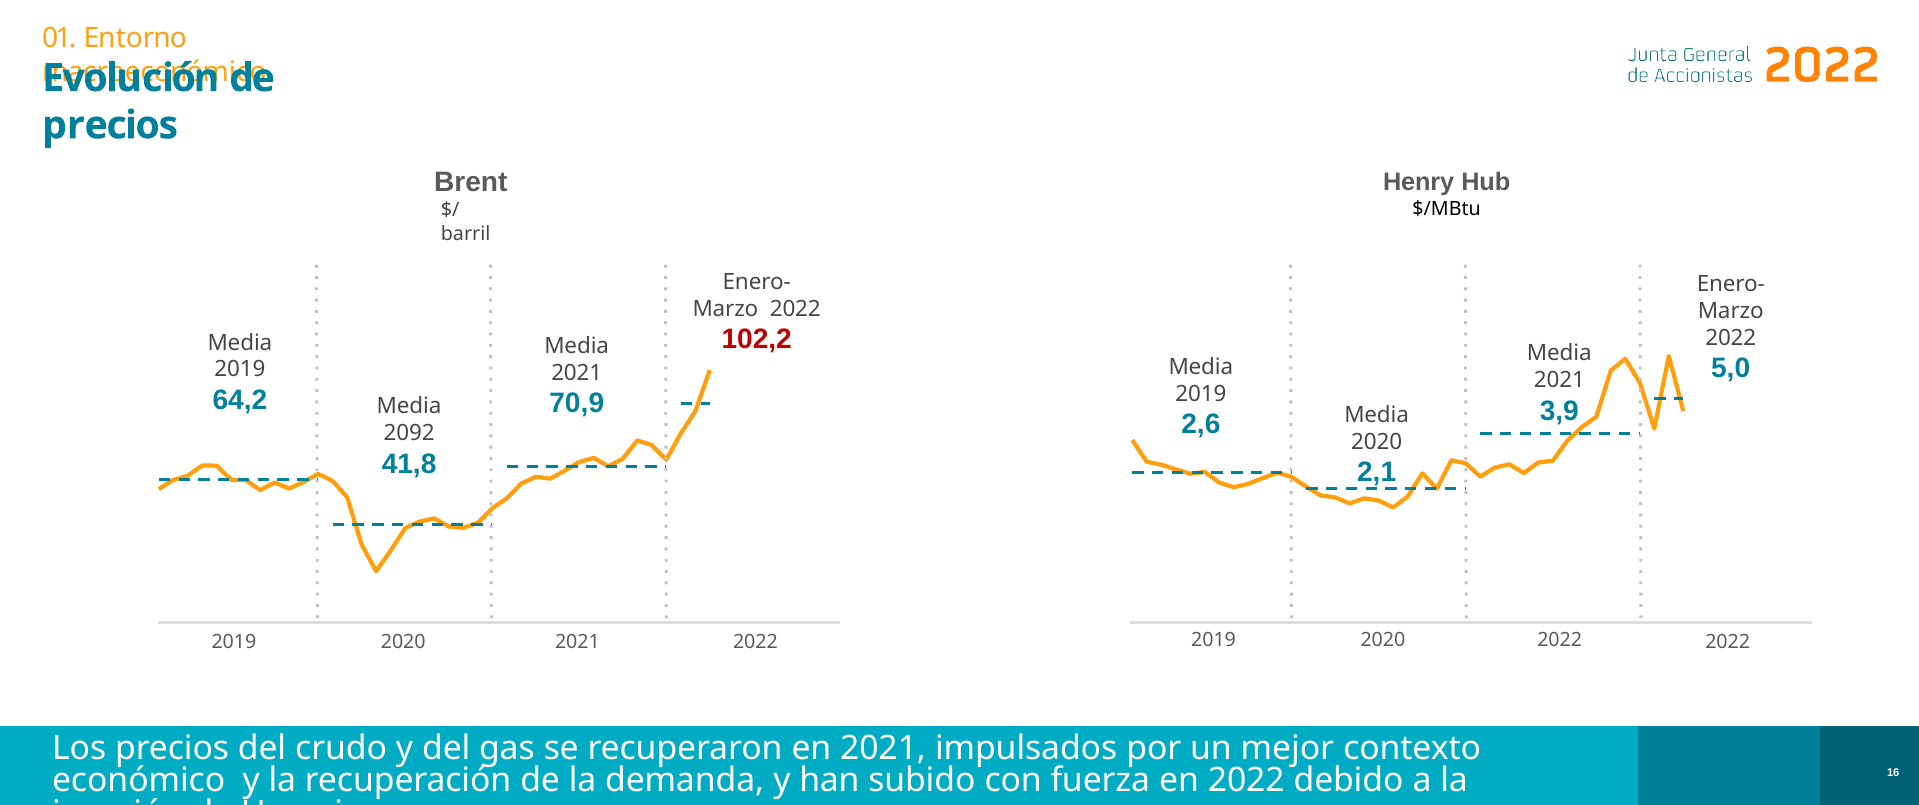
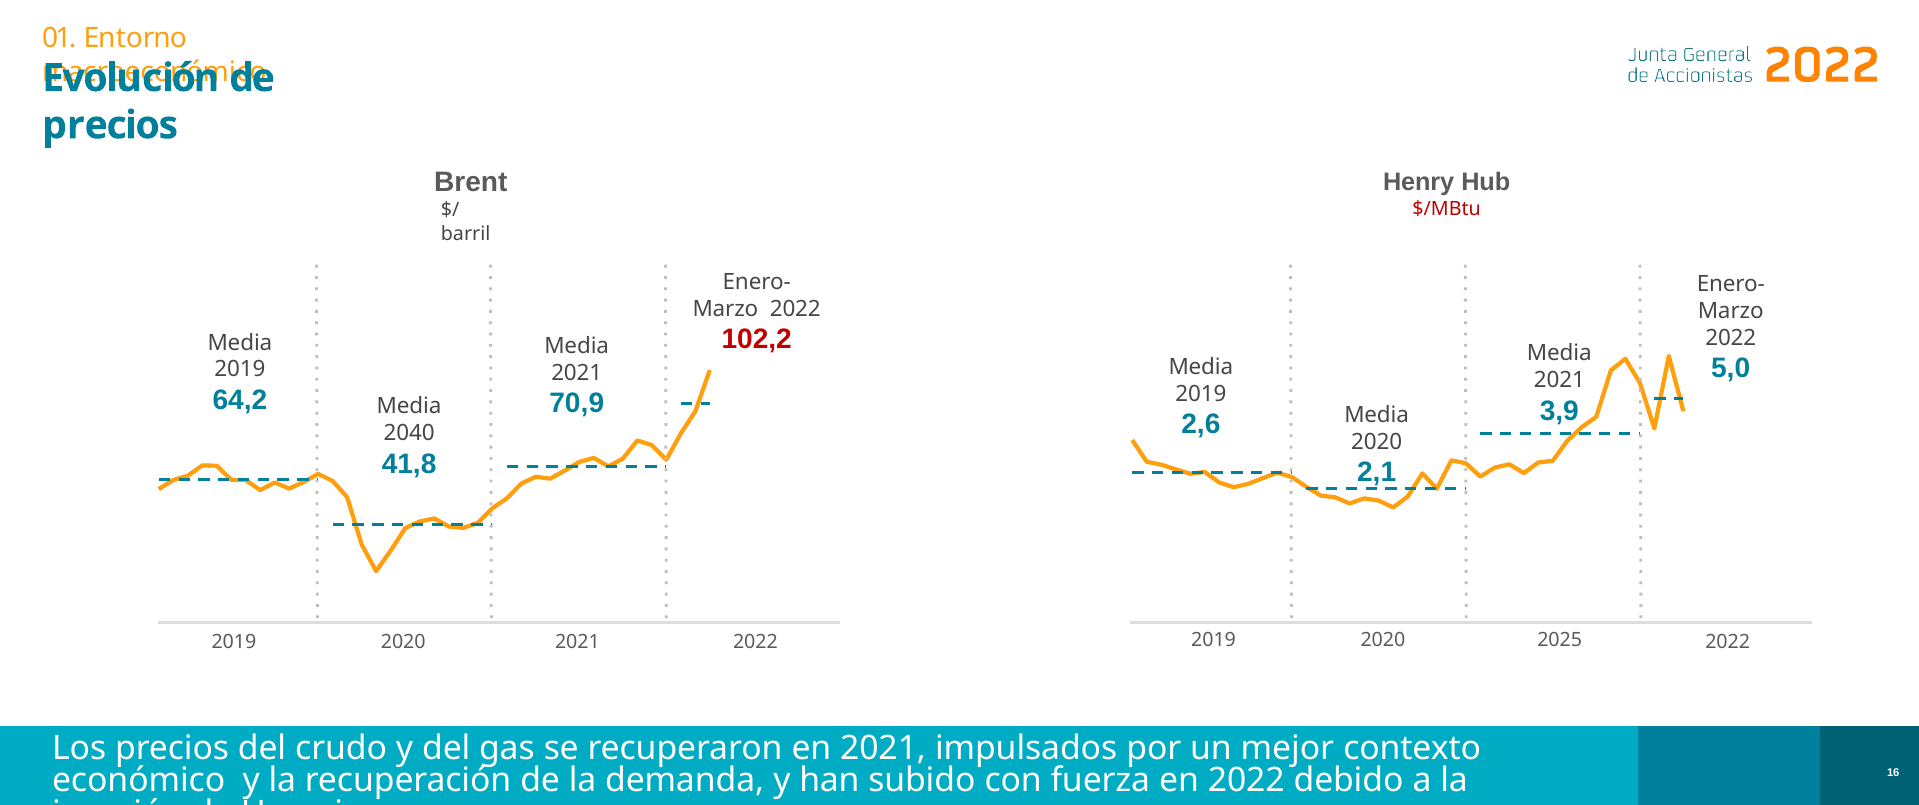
$/MBtu colour: black -> red
2092: 2092 -> 2040
2020 2022: 2022 -> 2025
